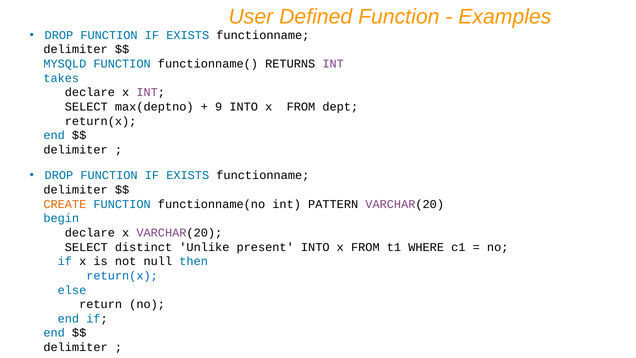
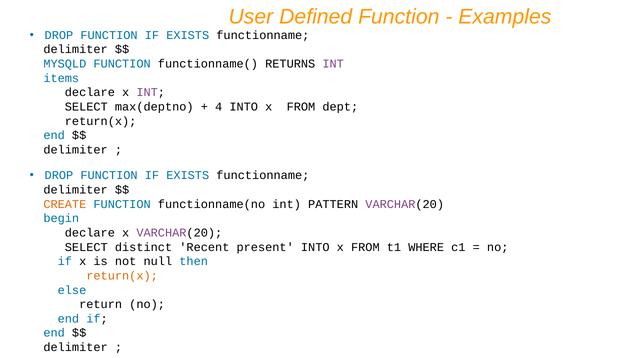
takes: takes -> items
9: 9 -> 4
Unlike: Unlike -> Recent
return(x at (122, 276) colour: blue -> orange
